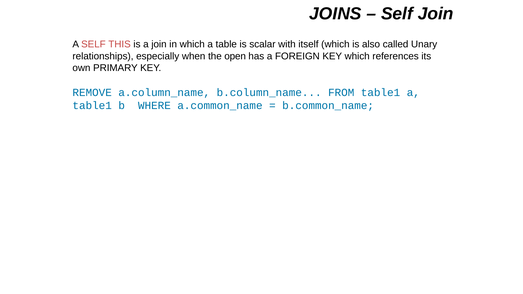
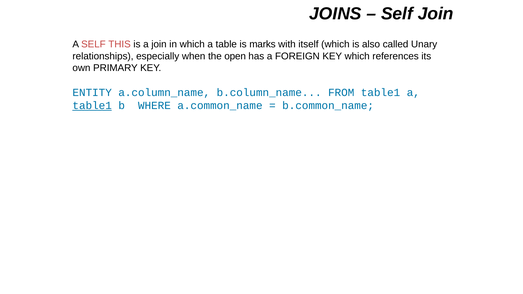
scalar: scalar -> marks
REMOVE: REMOVE -> ENTITY
table1 at (92, 106) underline: none -> present
